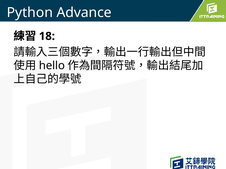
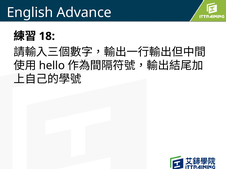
Python: Python -> English
